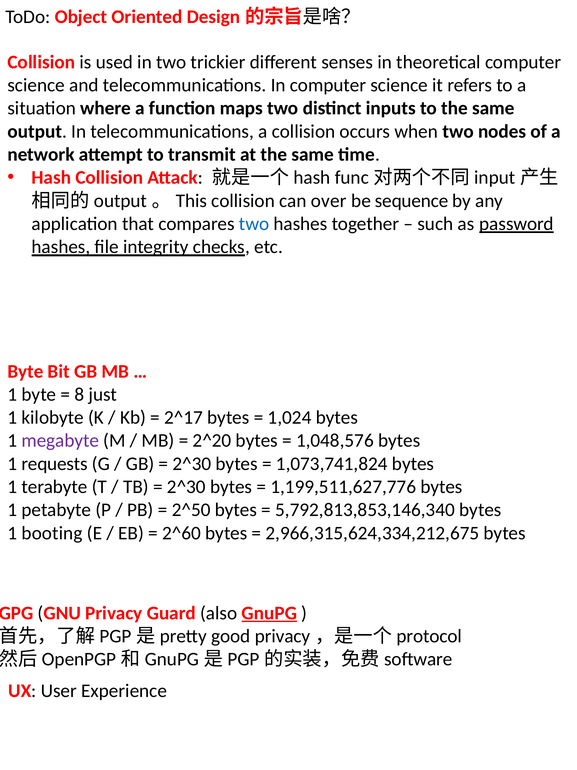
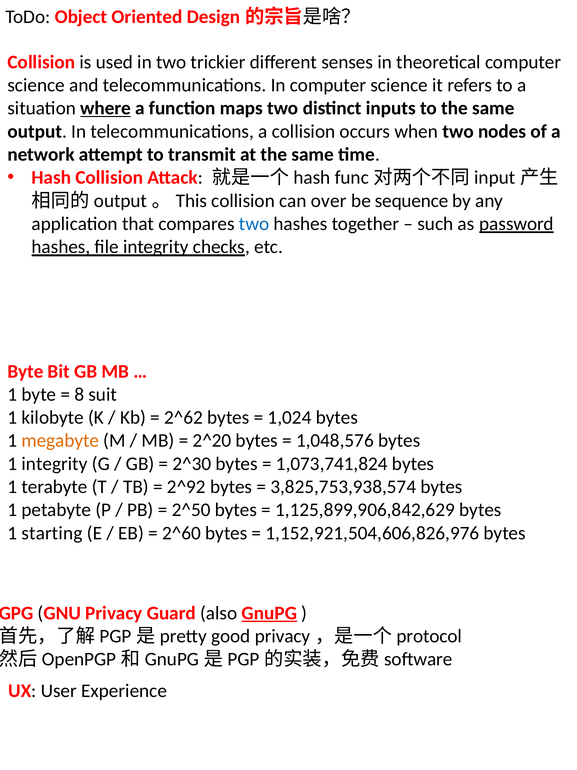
where underline: none -> present
just: just -> suit
2^17: 2^17 -> 2^62
megabyte colour: purple -> orange
1 requests: requests -> integrity
2^30 at (186, 486): 2^30 -> 2^92
1,199,511,627,776: 1,199,511,627,776 -> 3,825,753,938,574
5,792,813,853,146,340: 5,792,813,853,146,340 -> 1,125,899,906,842,629
booting: booting -> starting
2,966,315,624,334,212,675: 2,966,315,624,334,212,675 -> 1,152,921,504,606,826,976
